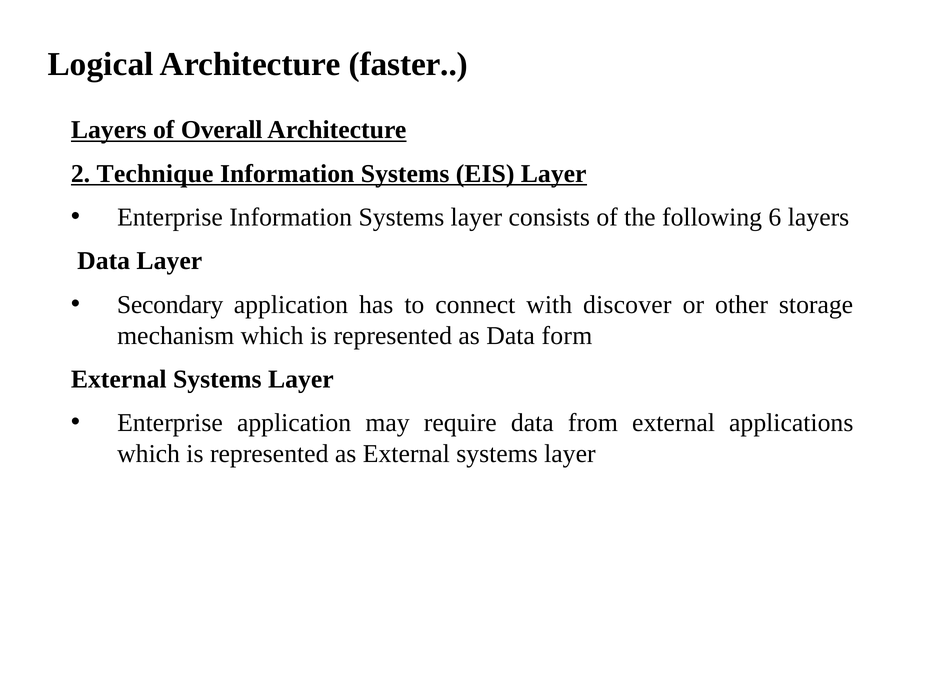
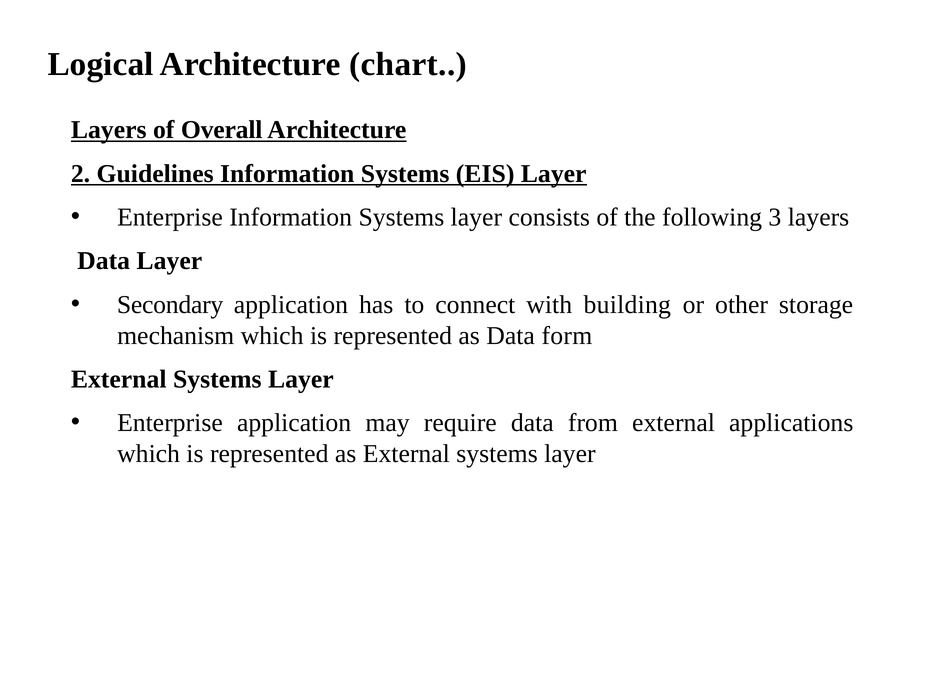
faster: faster -> chart
Technique: Technique -> Guidelines
6: 6 -> 3
discover: discover -> building
